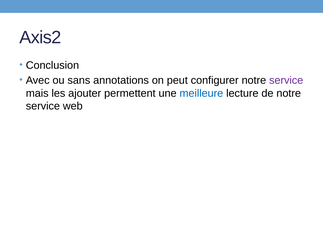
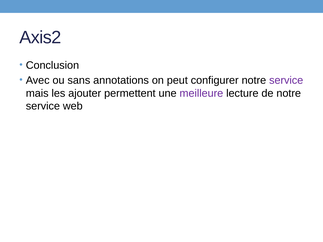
meilleure colour: blue -> purple
